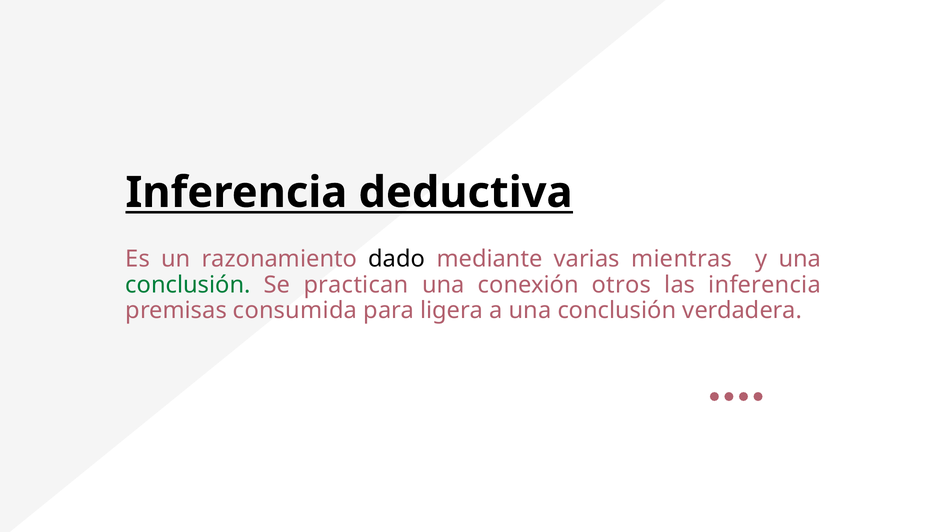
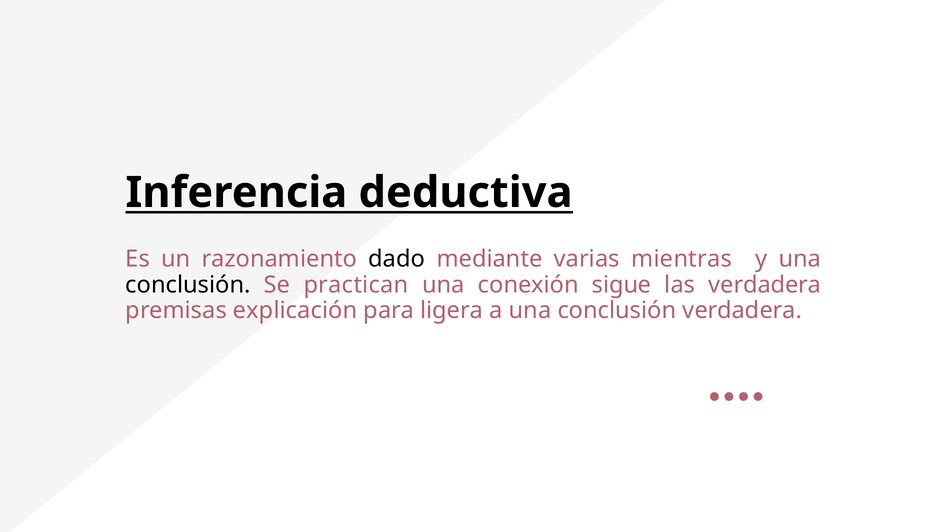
conclusión at (188, 285) colour: green -> black
otros: otros -> sigue
las inferencia: inferencia -> verdadera
consumida: consumida -> explicación
